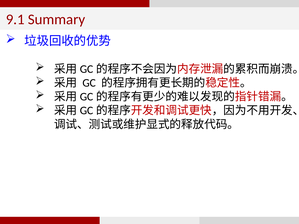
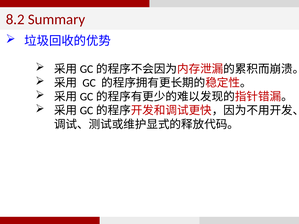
9.1: 9.1 -> 8.2
